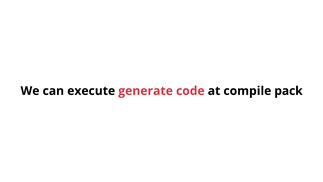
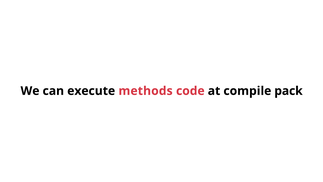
generate: generate -> methods
